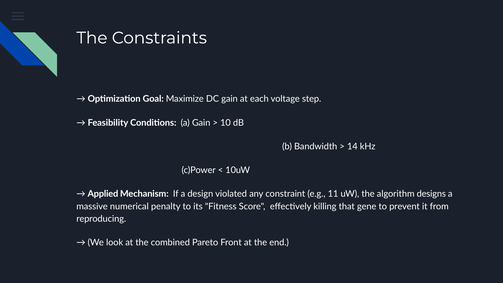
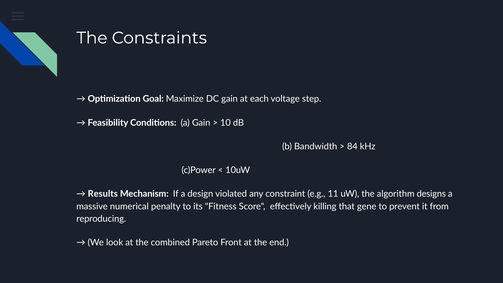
14: 14 -> 84
Applied: Applied -> Results
